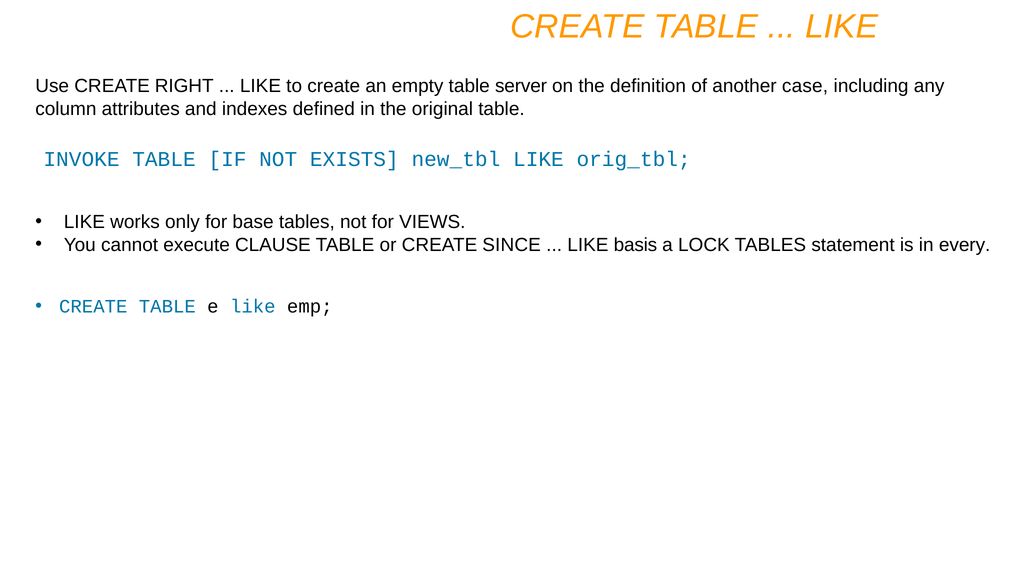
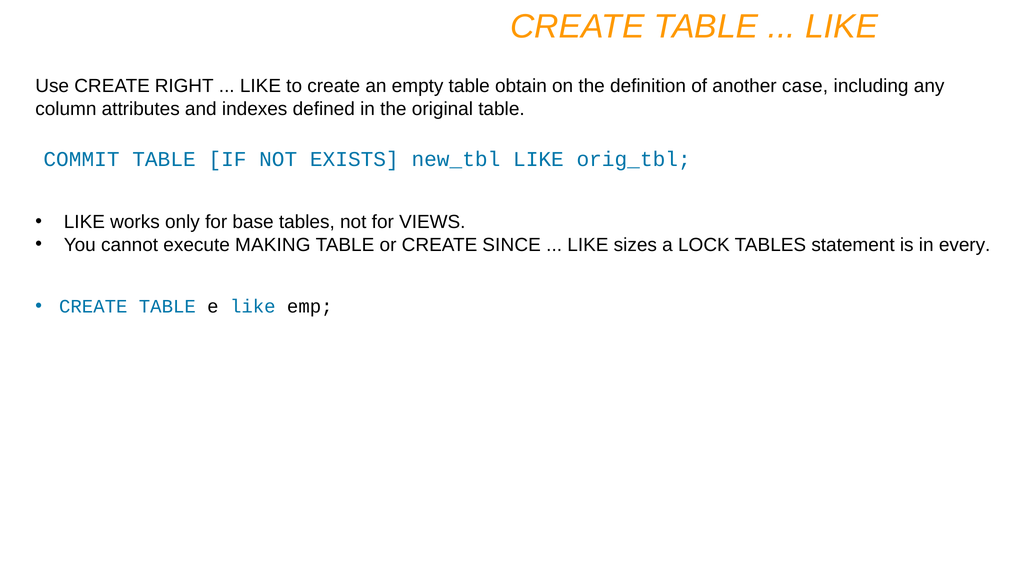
server: server -> obtain
INVOKE: INVOKE -> COMMIT
CLAUSE: CLAUSE -> MAKING
basis: basis -> sizes
